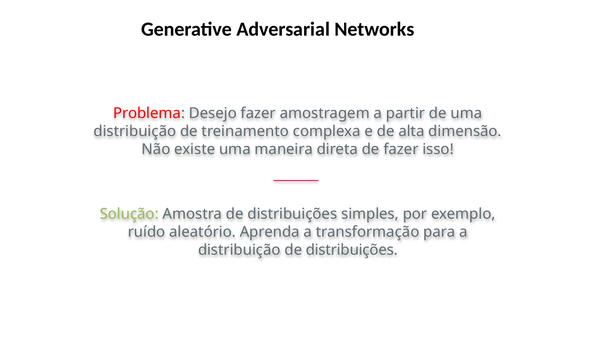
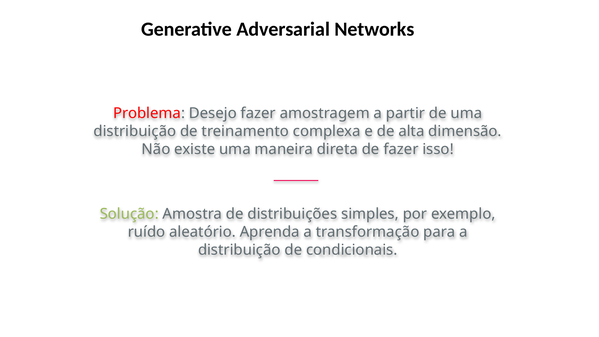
distribuição de distribuições: distribuições -> condicionais
